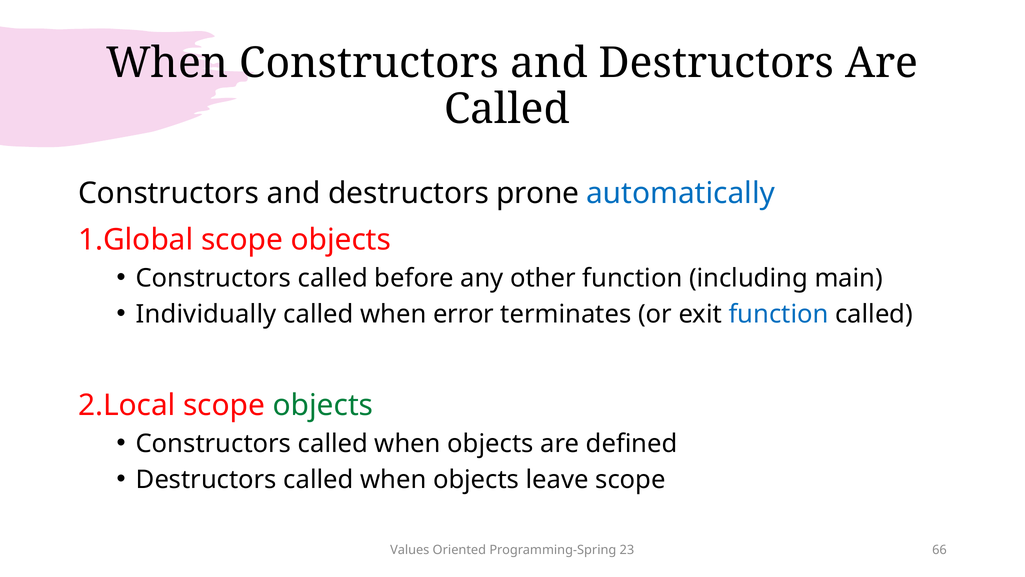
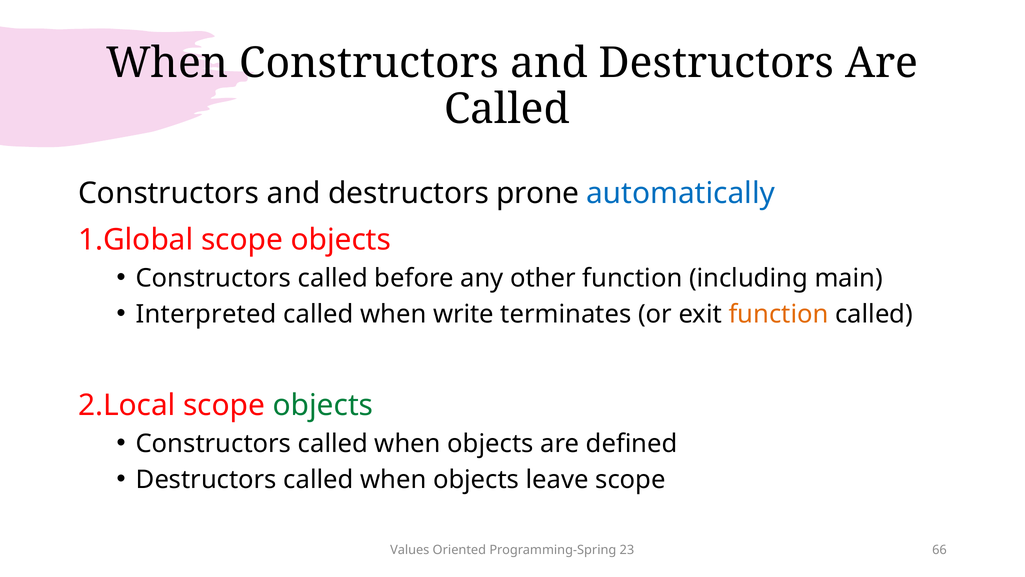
Individually: Individually -> Interpreted
error: error -> write
function at (779, 314) colour: blue -> orange
